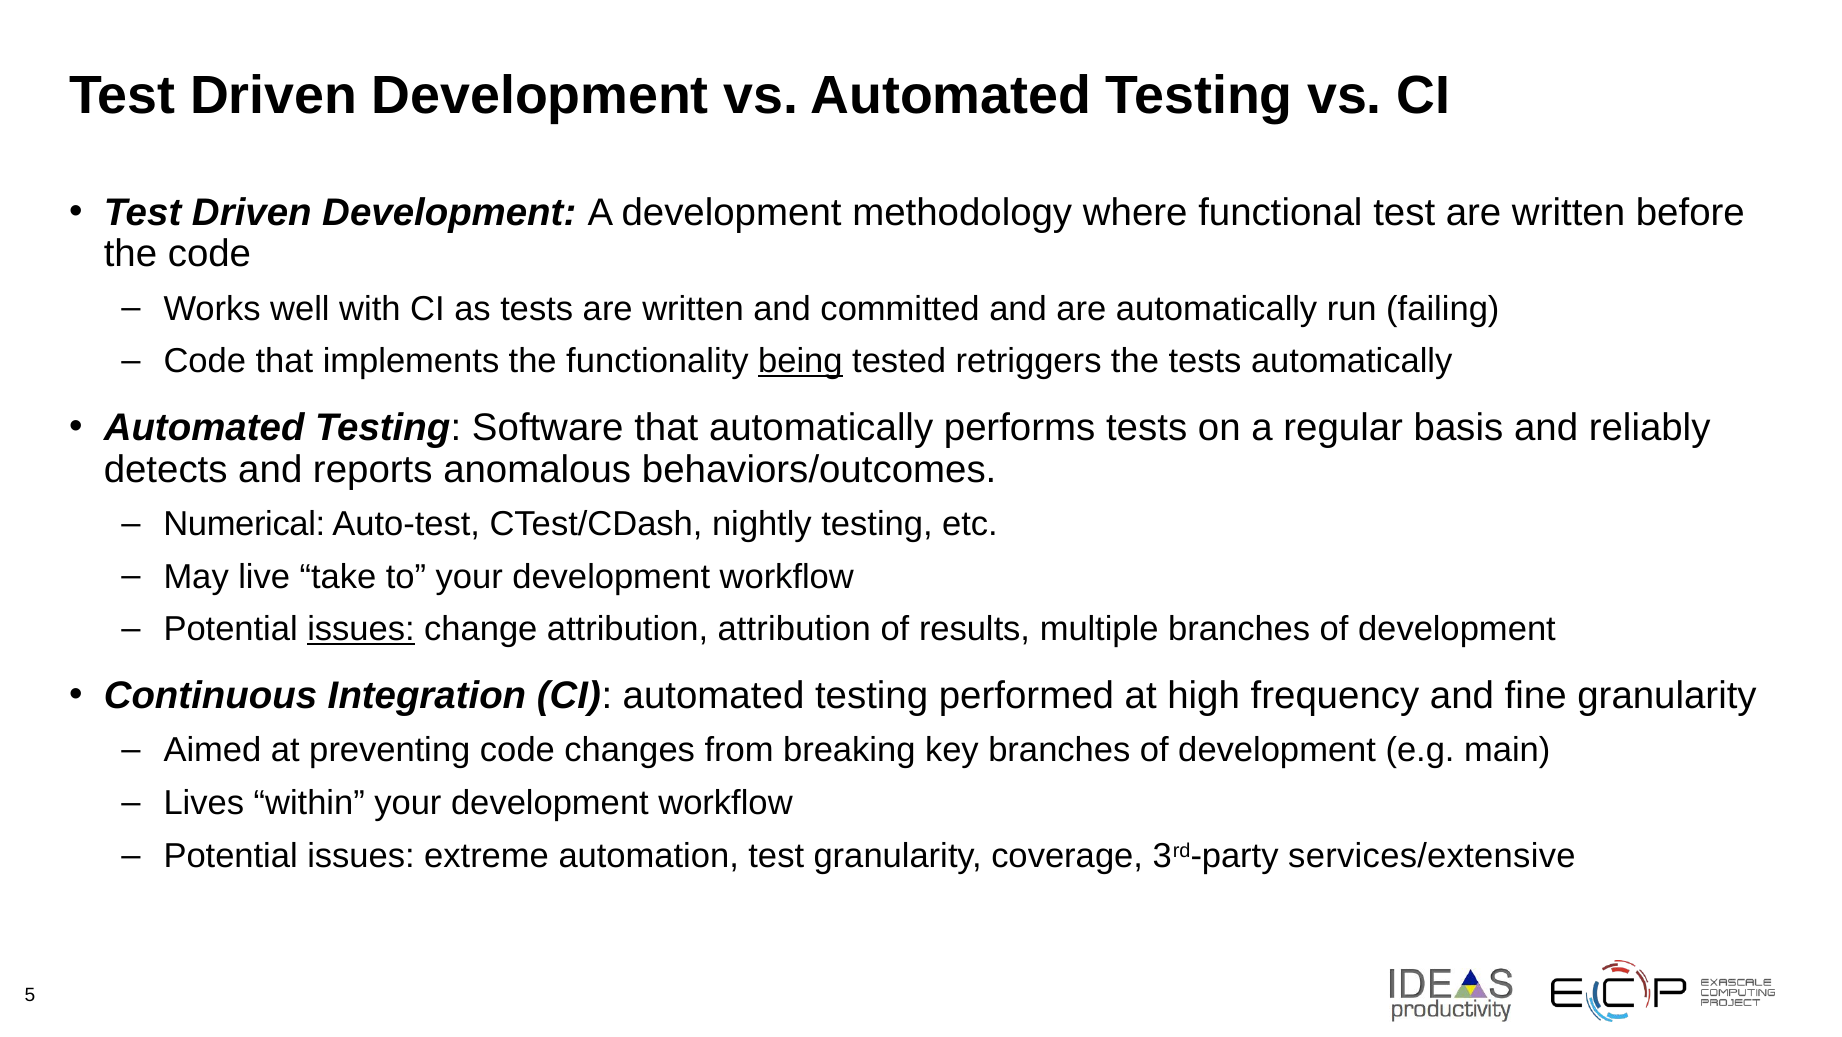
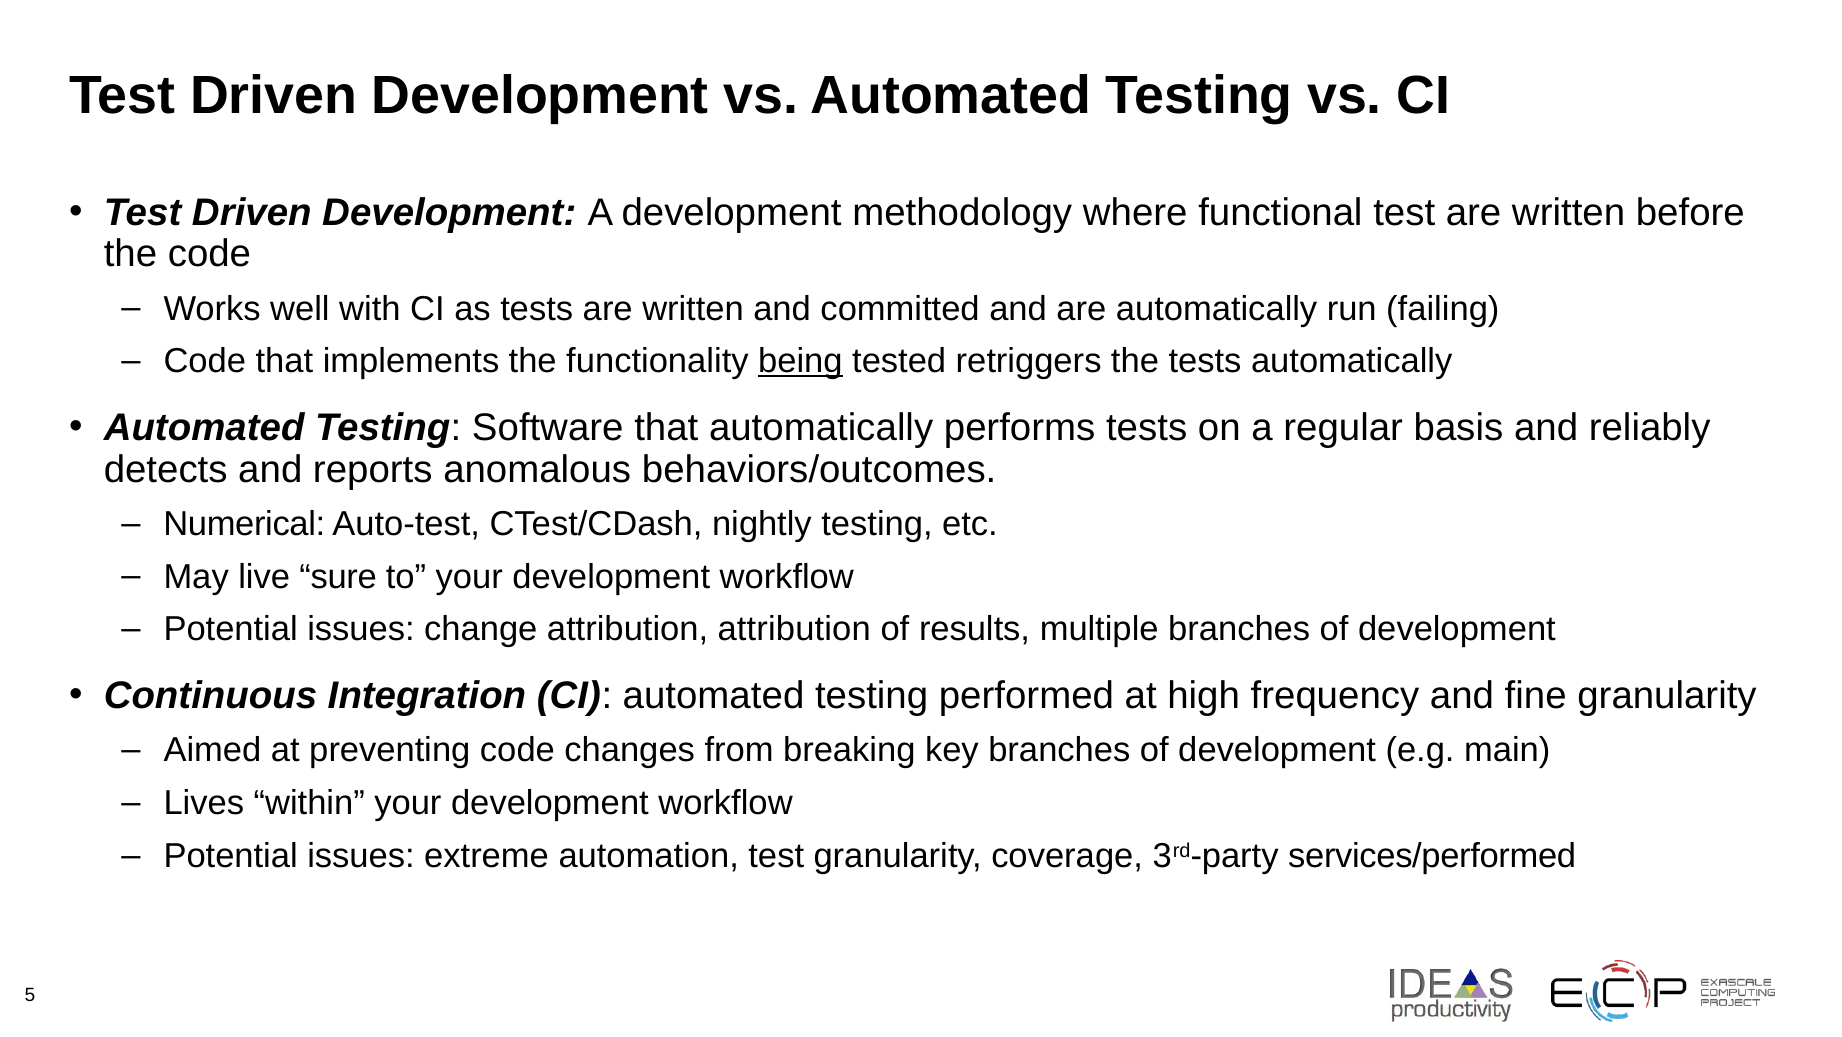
take: take -> sure
issues at (361, 629) underline: present -> none
services/extensive: services/extensive -> services/performed
